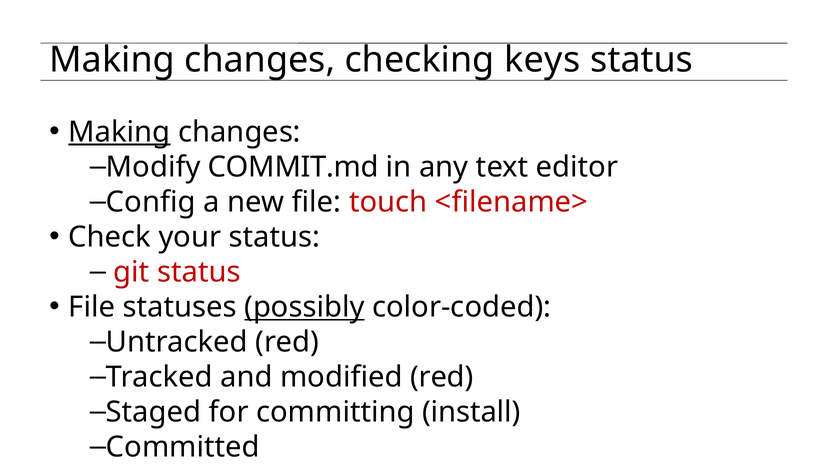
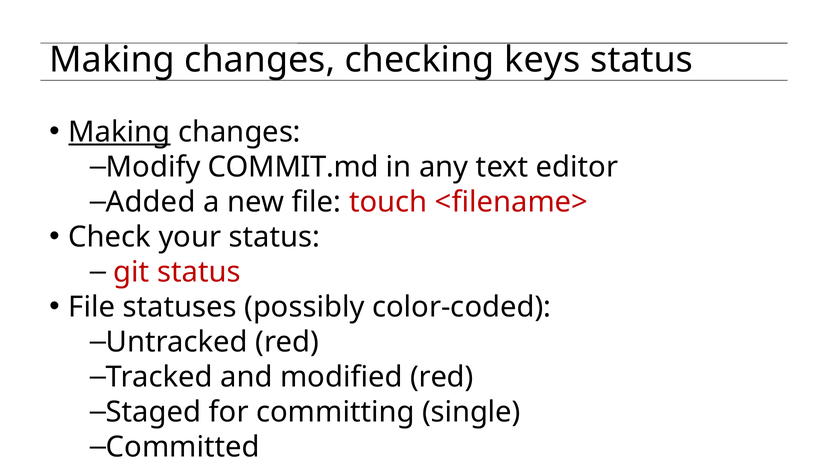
Config: Config -> Added
possibly underline: present -> none
install: install -> single
